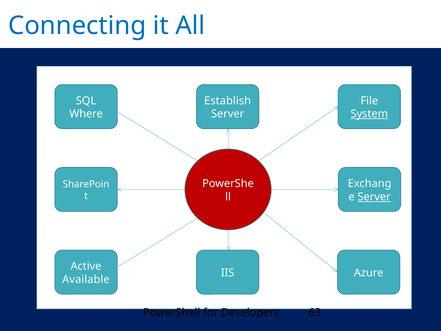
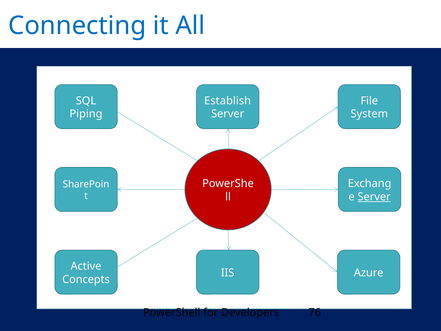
Where: Where -> Piping
System underline: present -> none
Available: Available -> Concepts
63: 63 -> 76
